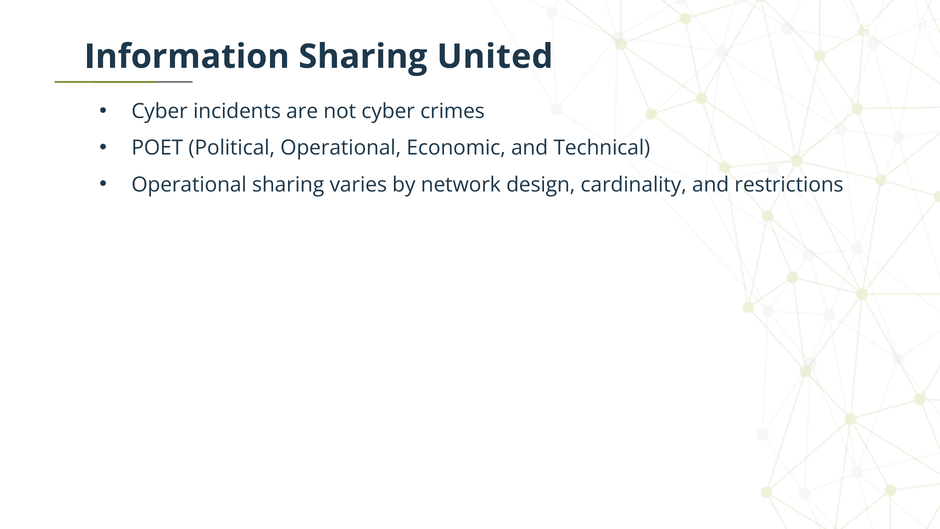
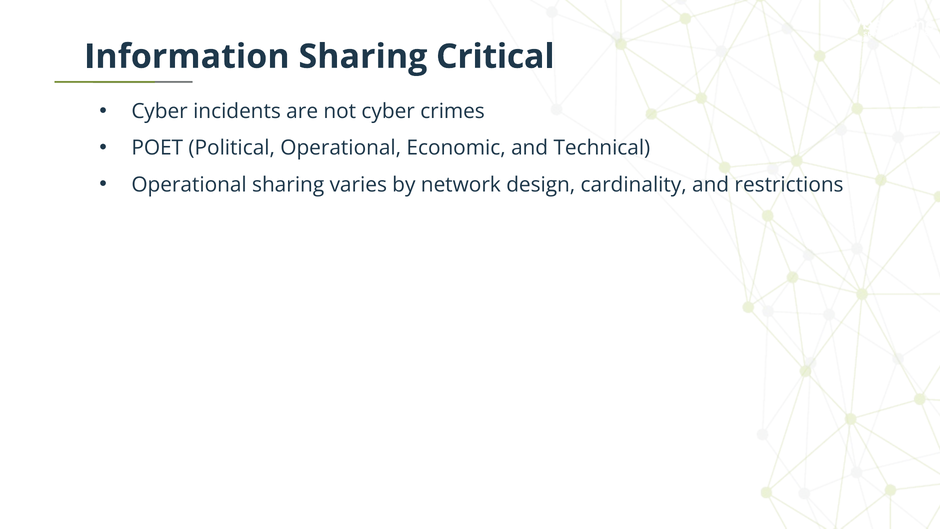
United: United -> Critical
